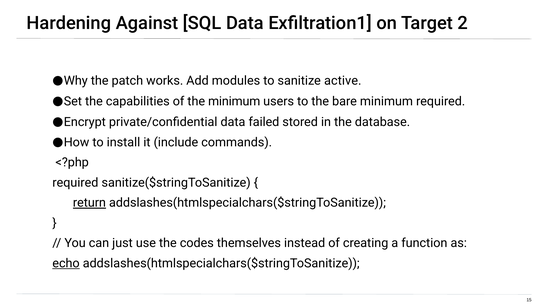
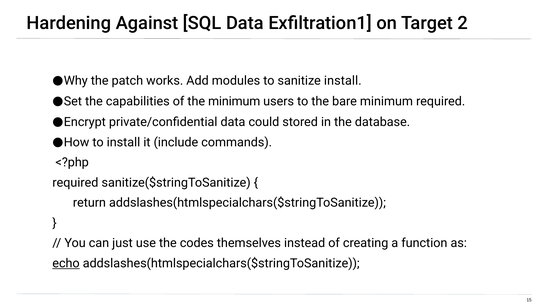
sanitize active: active -> install
failed: failed -> could
return underline: present -> none
